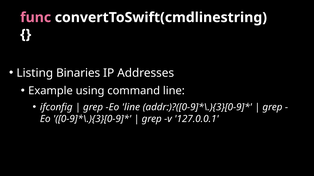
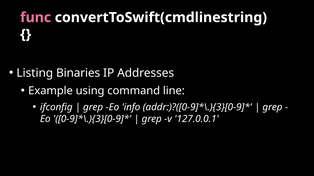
Eo line: line -> info
